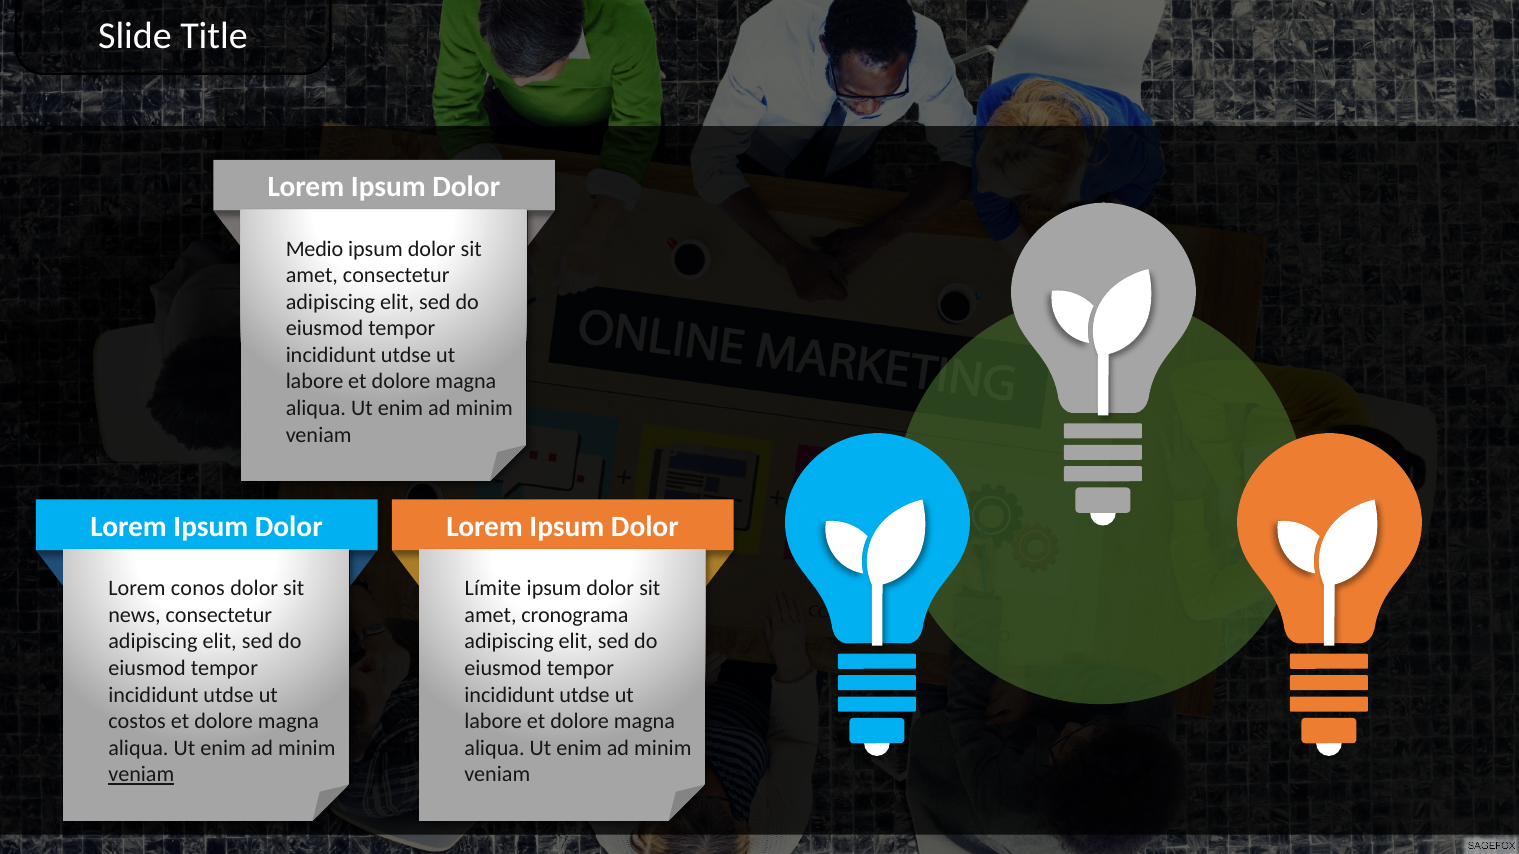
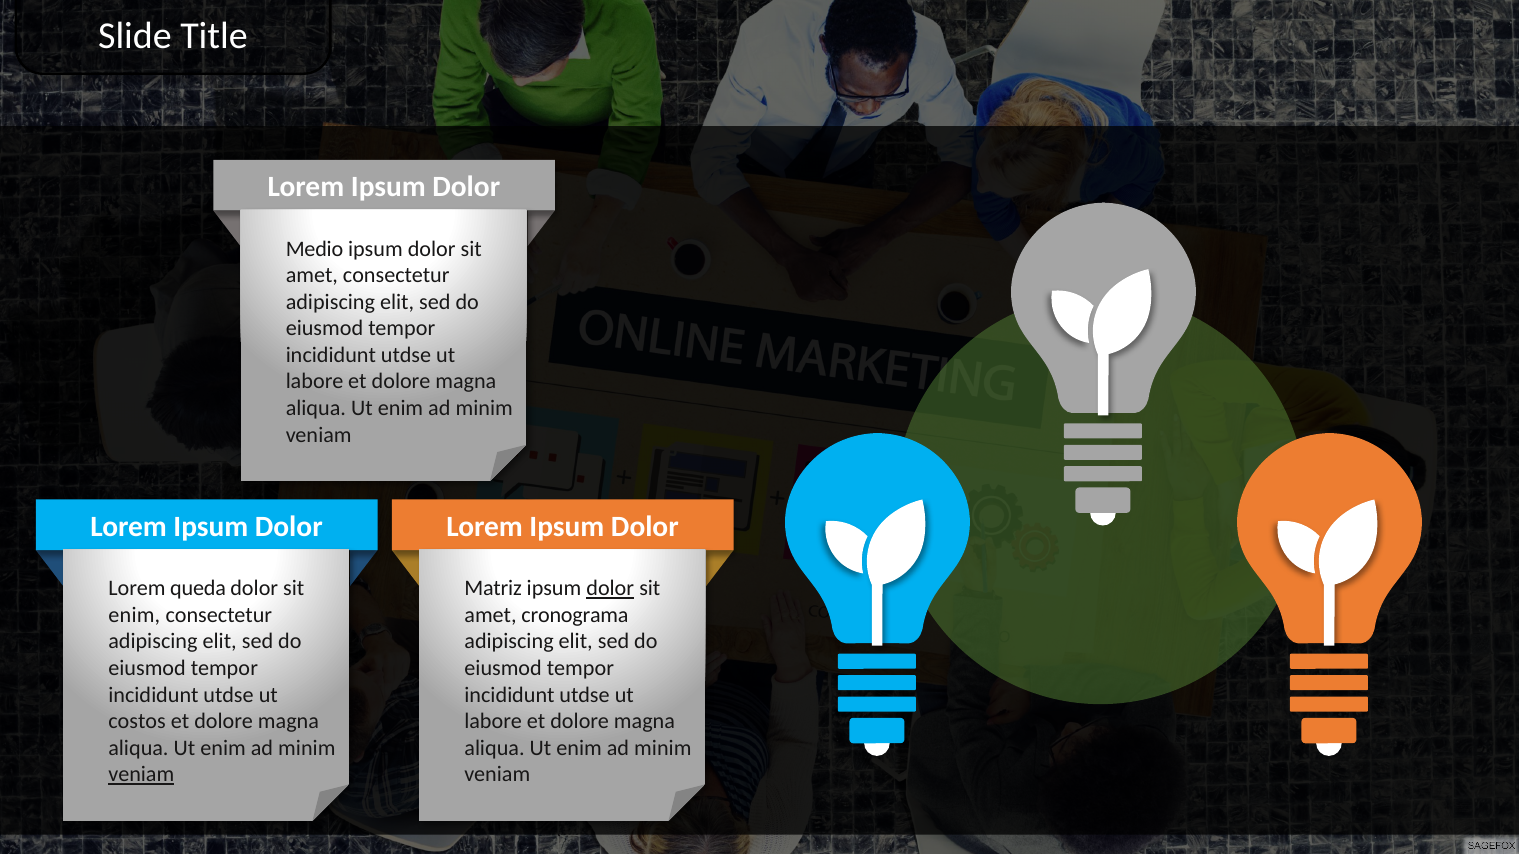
conos: conos -> queda
Límite: Límite -> Matriz
dolor at (610, 589) underline: none -> present
news at (135, 615): news -> enim
